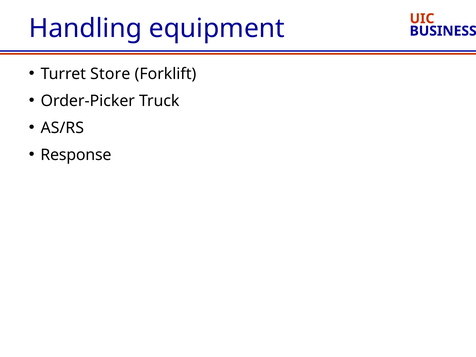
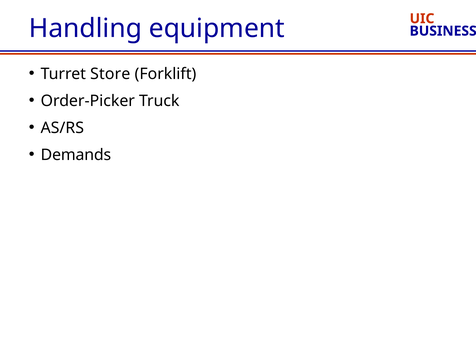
Response: Response -> Demands
